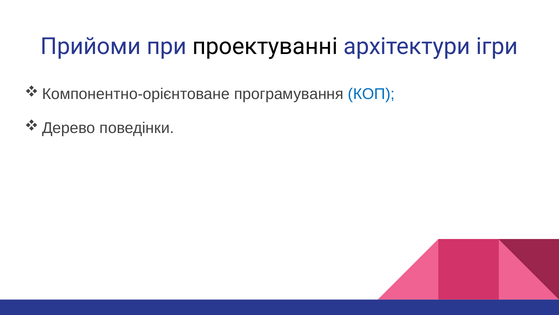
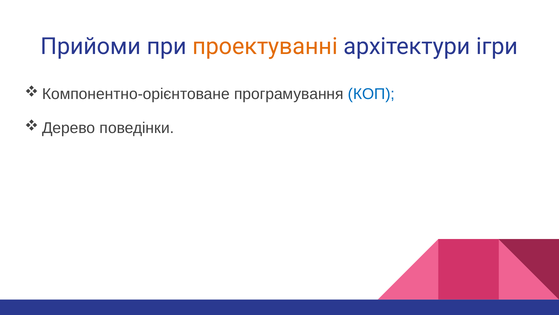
проектуванні colour: black -> orange
